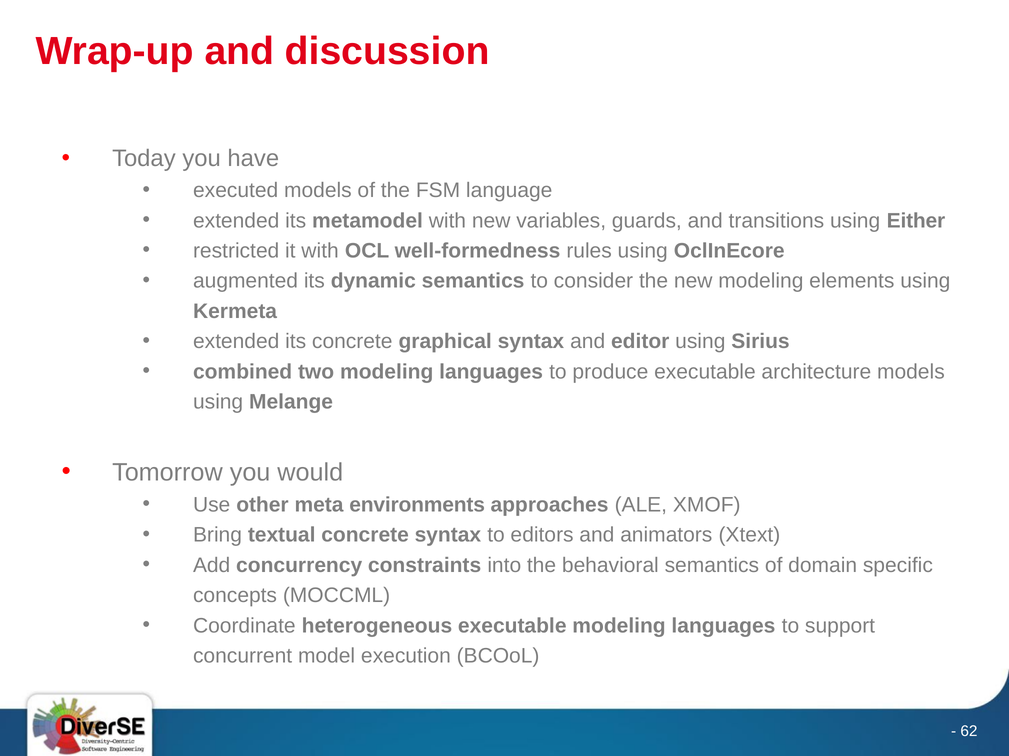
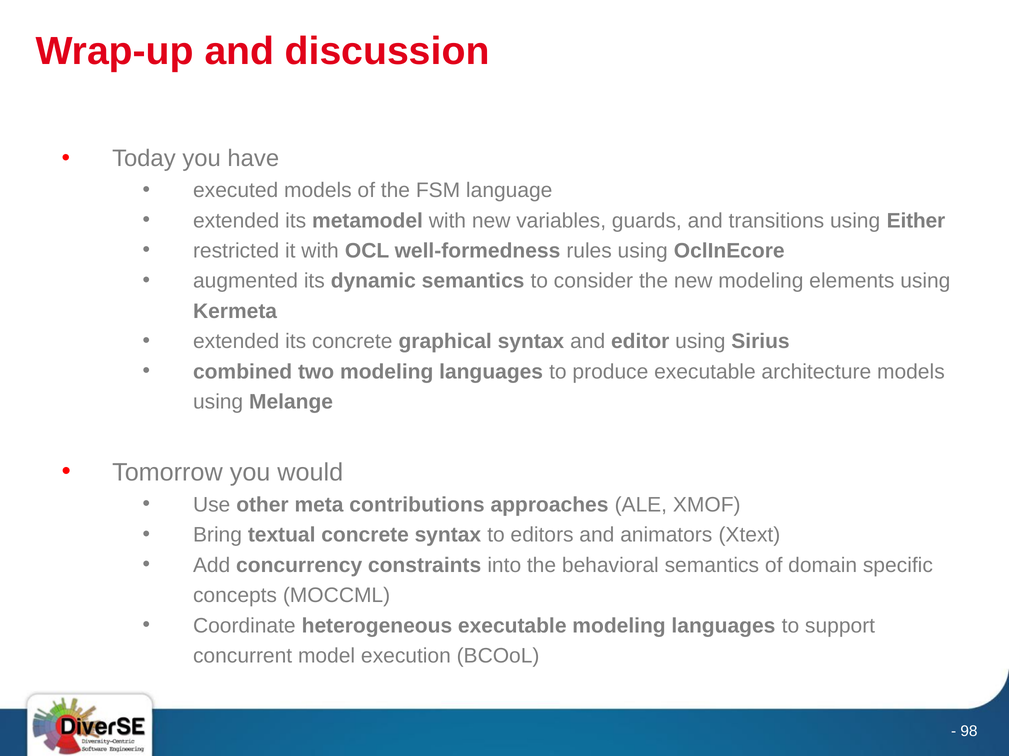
environments: environments -> contributions
62: 62 -> 98
